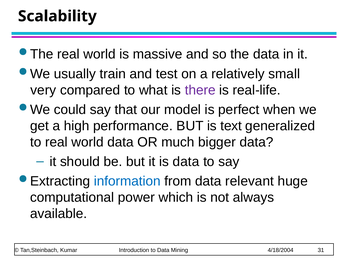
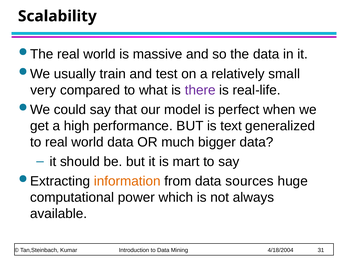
is data: data -> mart
information colour: blue -> orange
relevant: relevant -> sources
